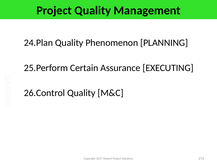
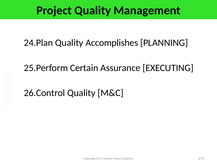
Phenomenon: Phenomenon -> Accomplishes
